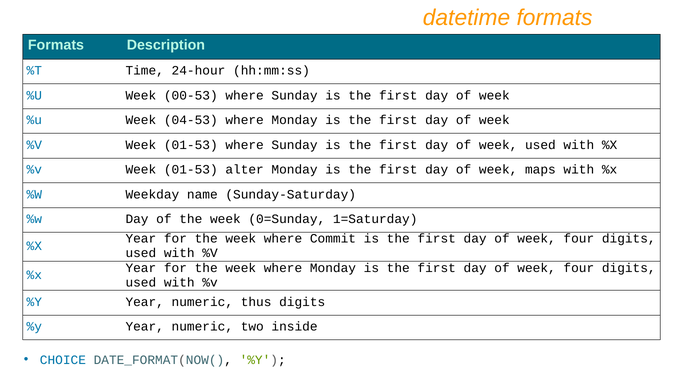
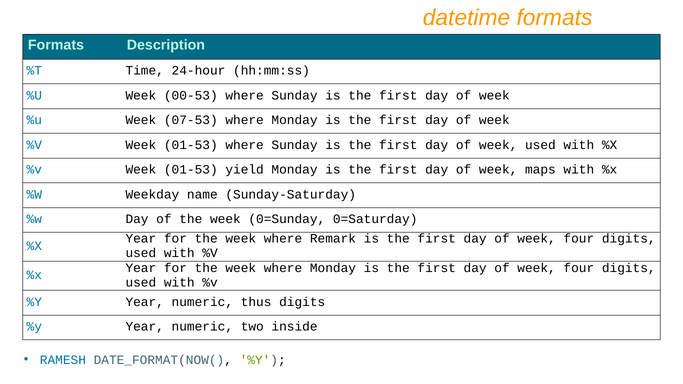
04-53: 04-53 -> 07-53
alter: alter -> yield
1=Saturday: 1=Saturday -> 0=Saturday
Commit: Commit -> Remark
CHOICE: CHOICE -> RAMESH
